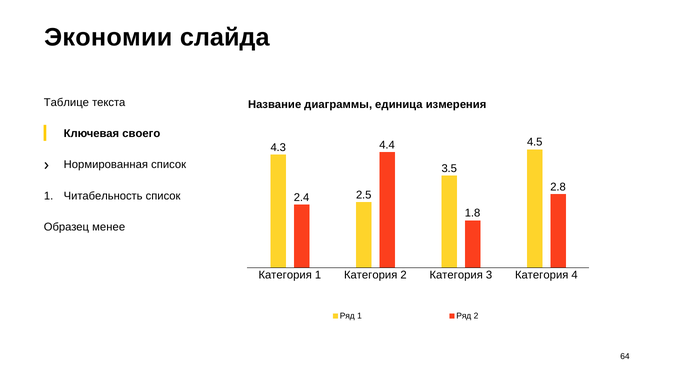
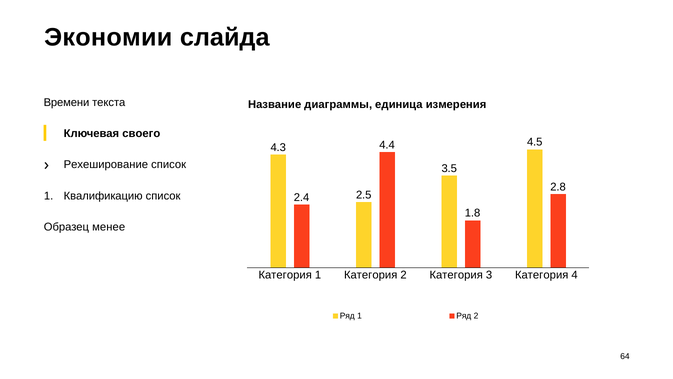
Таблице: Таблице -> Времени
Нормированная: Нормированная -> Рехеширование
Читабельность: Читабельность -> Квалификацию
